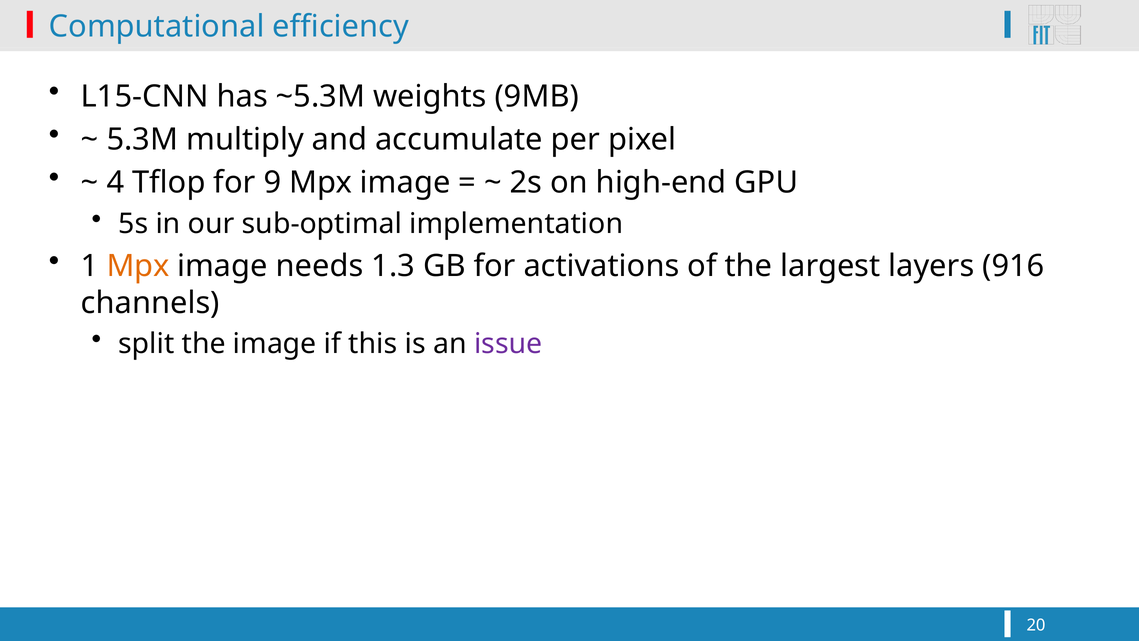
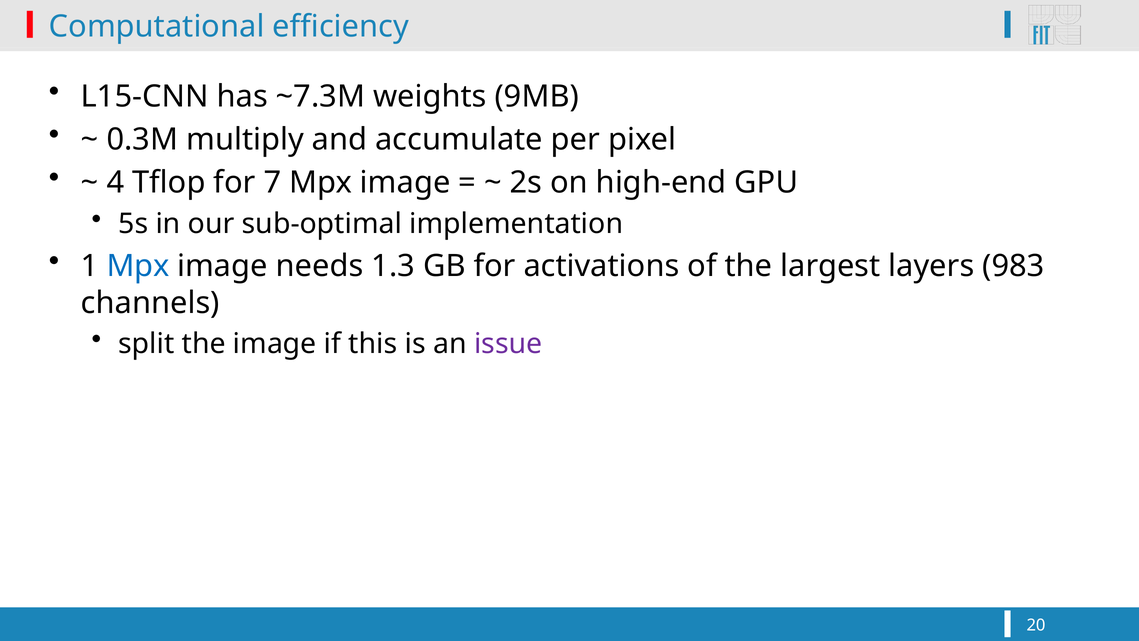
~5.3M: ~5.3M -> ~7.3M
5.3M: 5.3M -> 0.3M
9: 9 -> 7
Mpx at (138, 266) colour: orange -> blue
916: 916 -> 983
